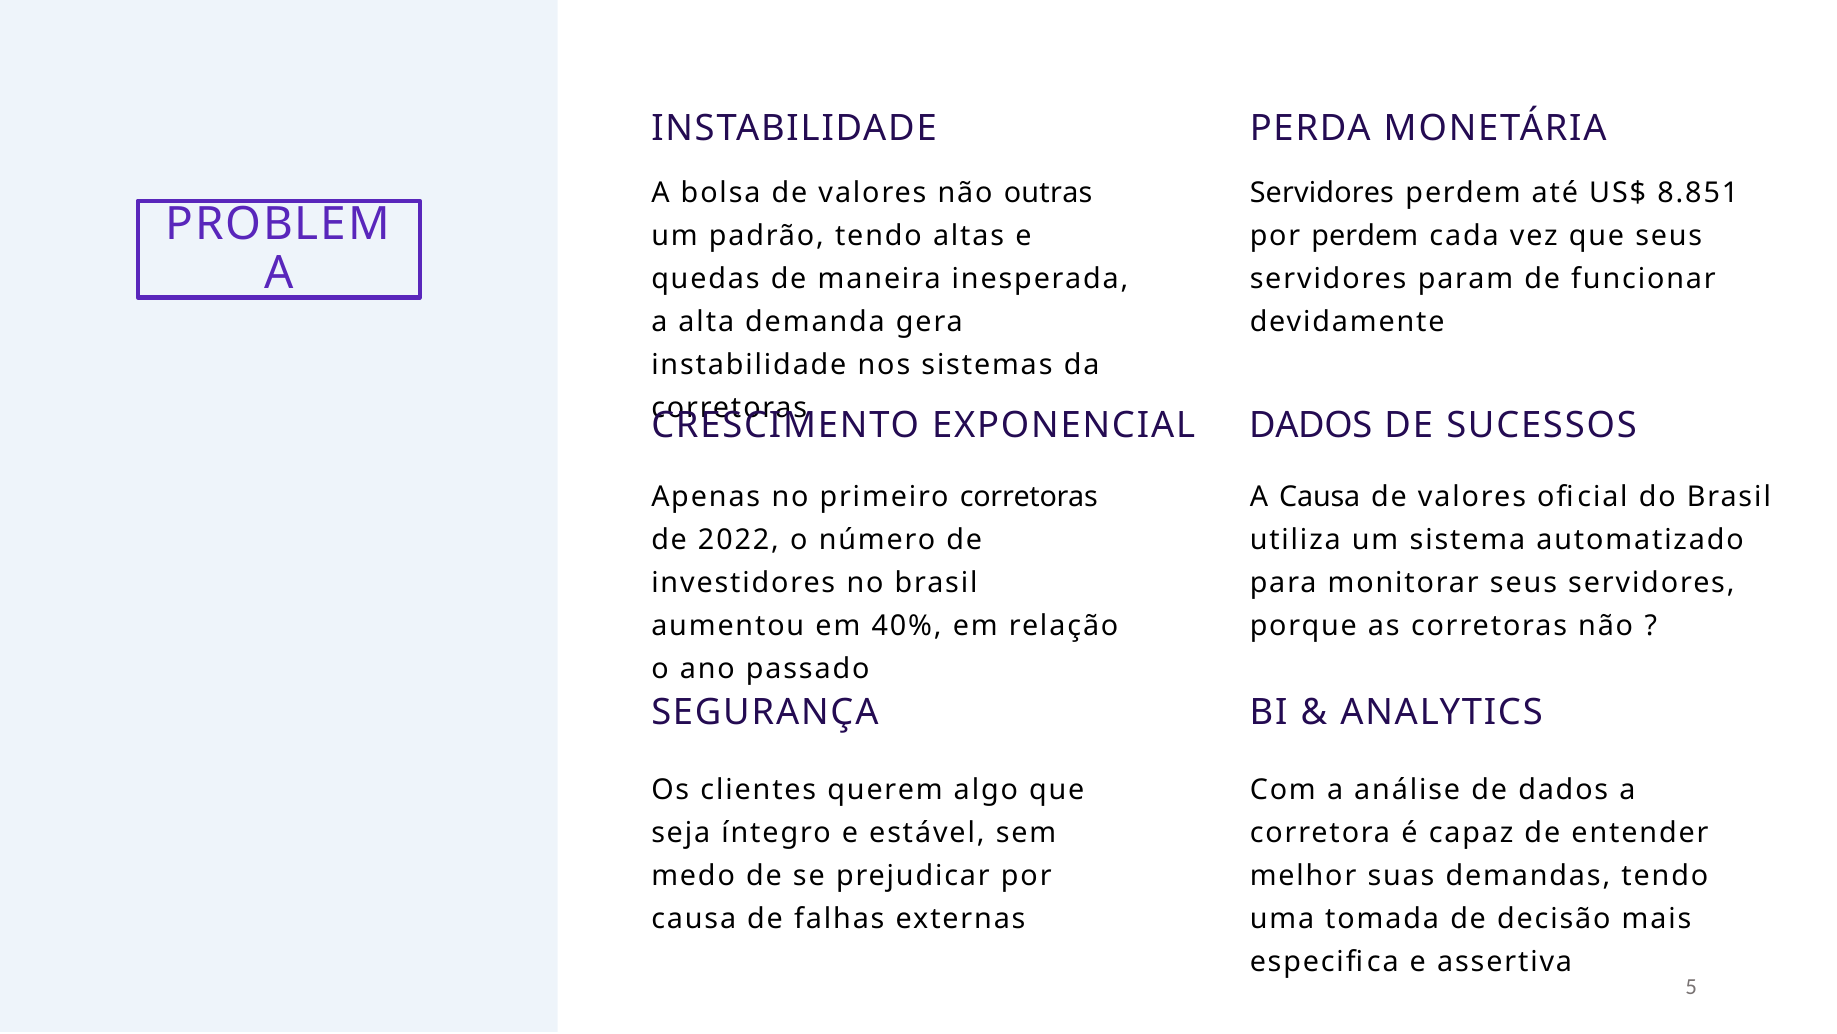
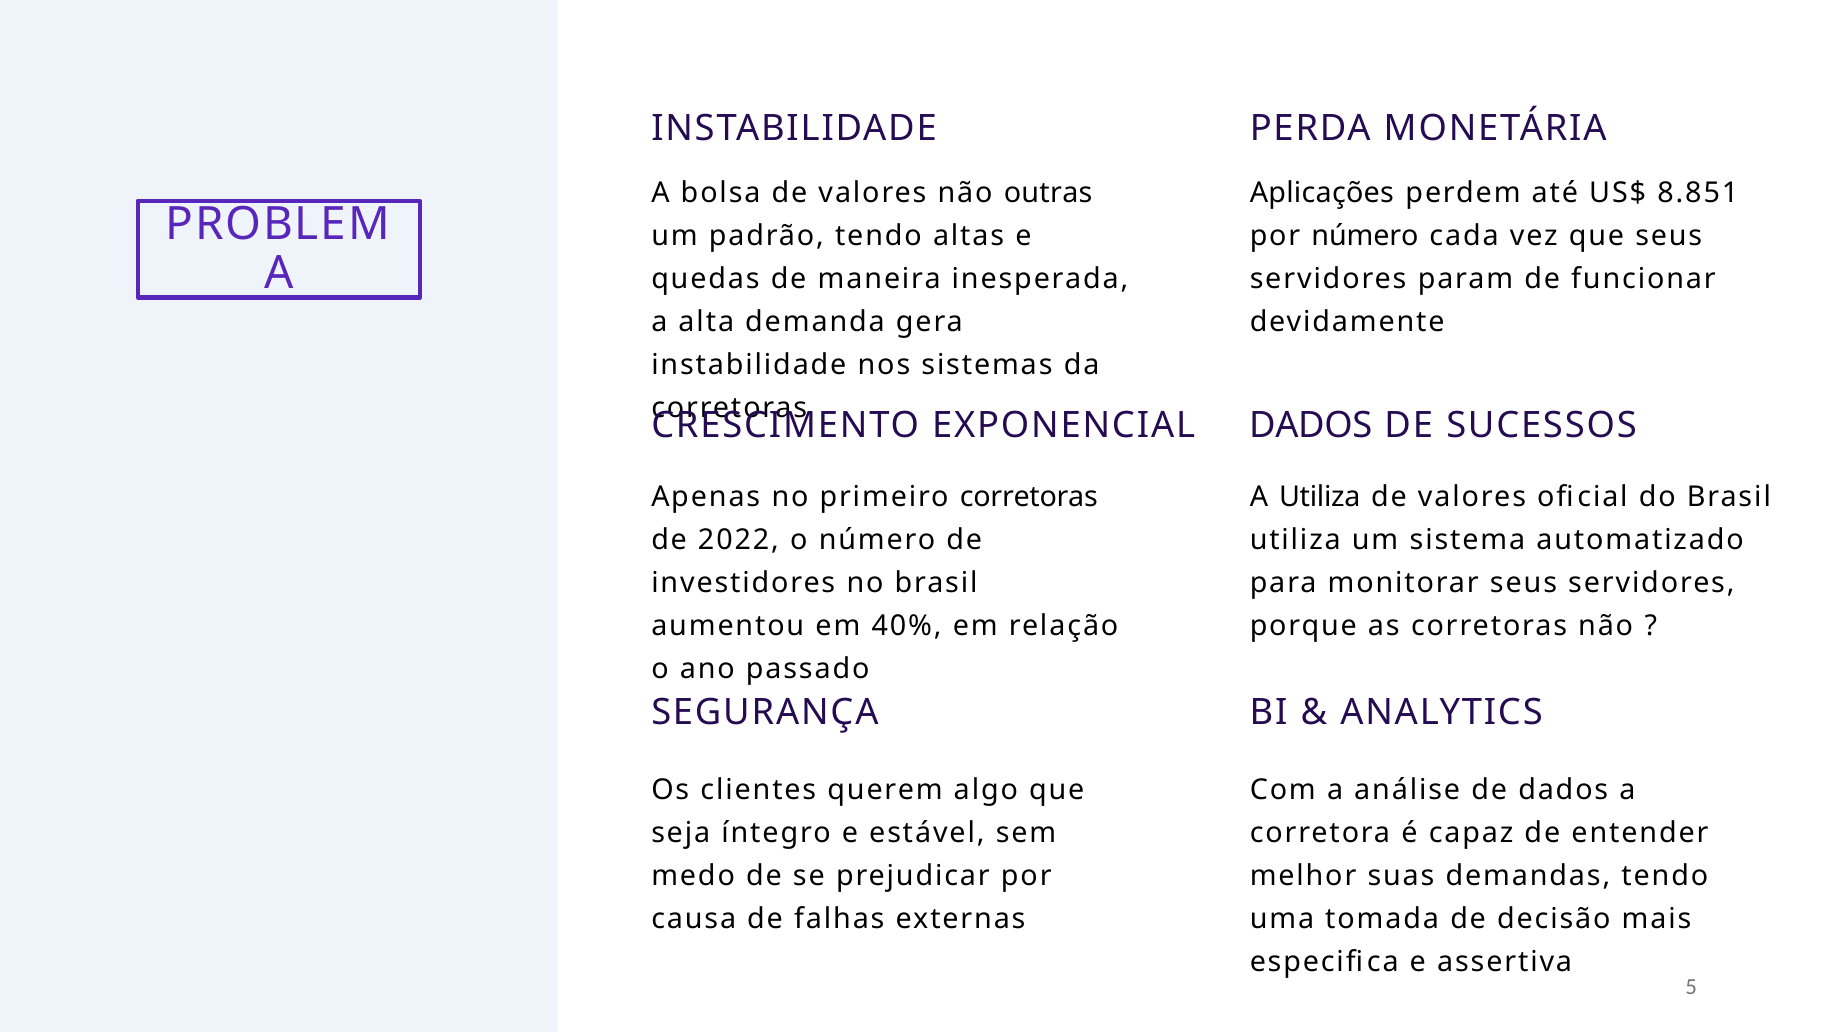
Servidores at (1322, 193): Servidores -> Aplicações
por perdem: perdem -> número
A Causa: Causa -> Utiliza
